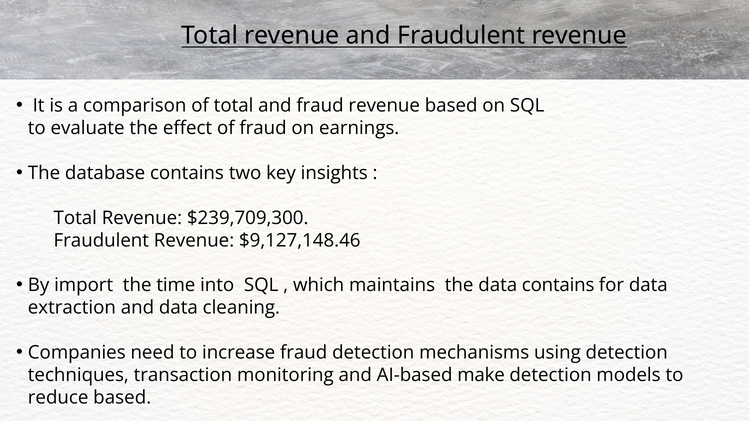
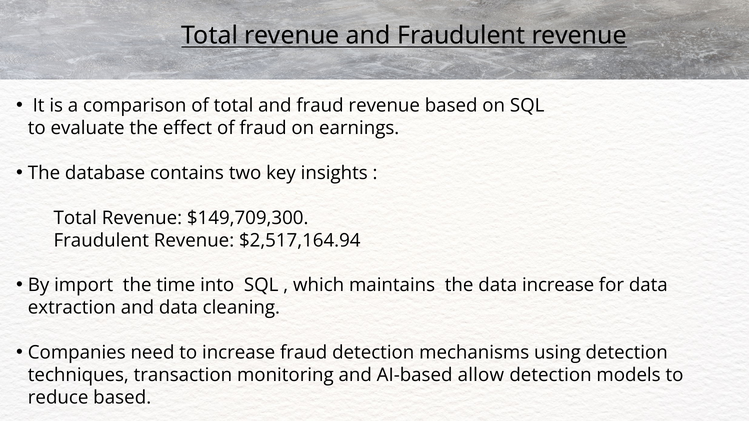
$239,709,300: $239,709,300 -> $149,709,300
$9,127,148.46: $9,127,148.46 -> $2,517,164.94
data contains: contains -> increase
make: make -> allow
